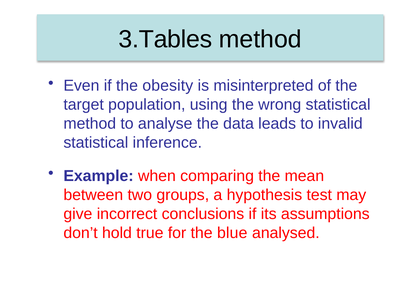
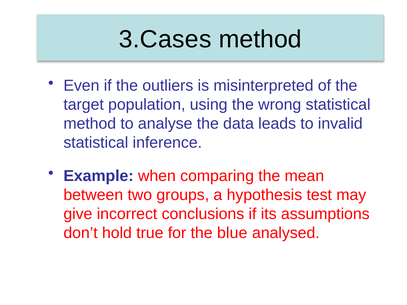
3.Tables: 3.Tables -> 3.Cases
obesity: obesity -> outliers
